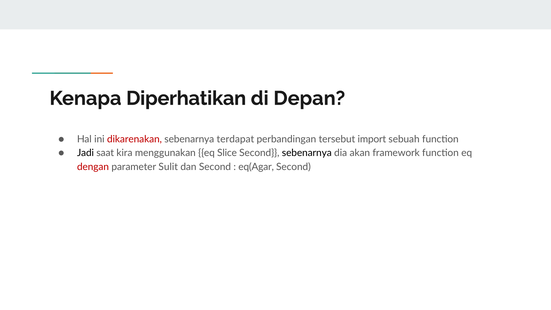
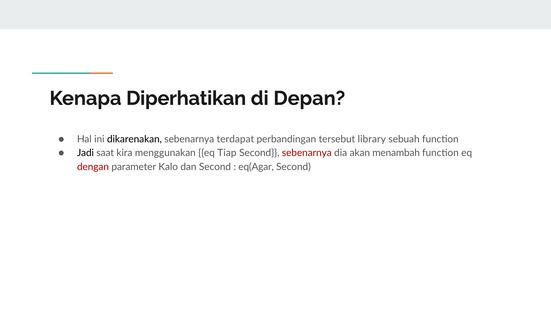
dikarenakan colour: red -> black
import: import -> library
Slice: Slice -> Tiap
sebenarnya at (307, 153) colour: black -> red
framework: framework -> menambah
Sulit: Sulit -> Kalo
